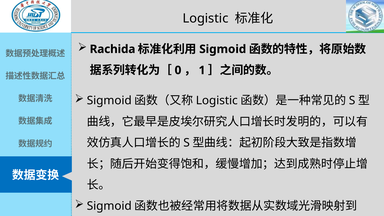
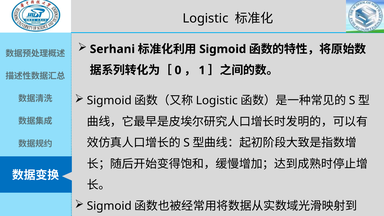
Rachida: Rachida -> Serhani
